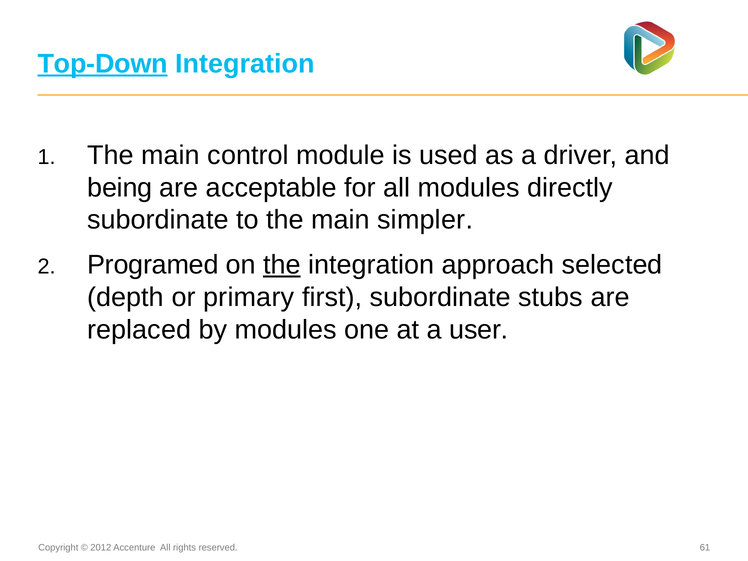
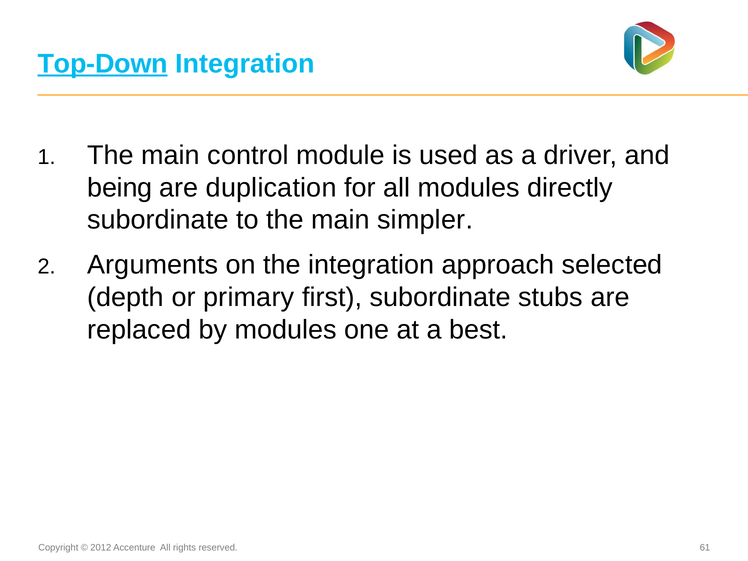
acceptable: acceptable -> duplication
Programed: Programed -> Arguments
the at (282, 265) underline: present -> none
user: user -> best
